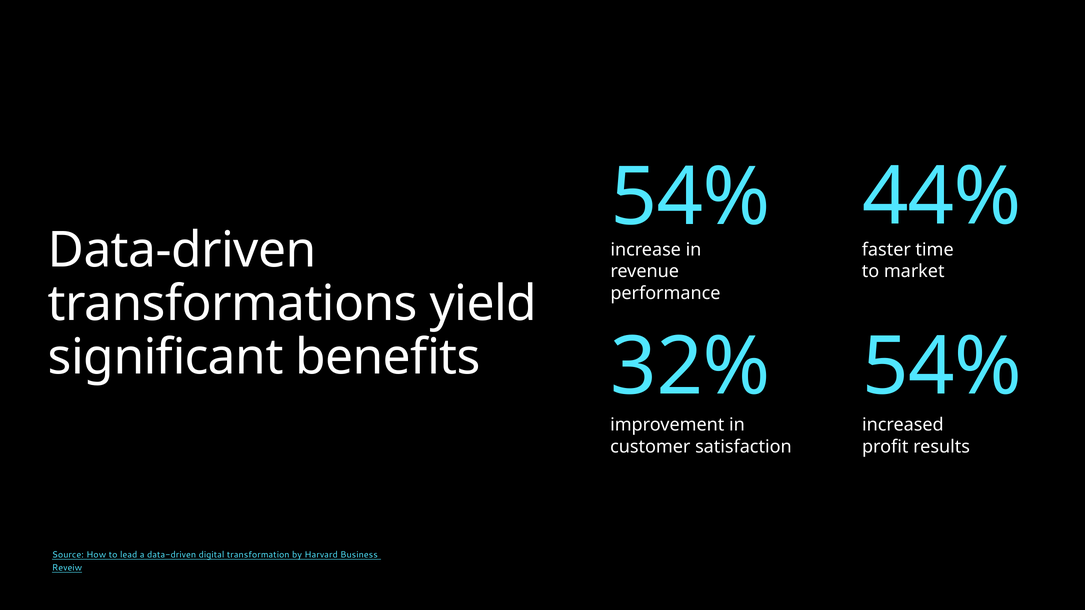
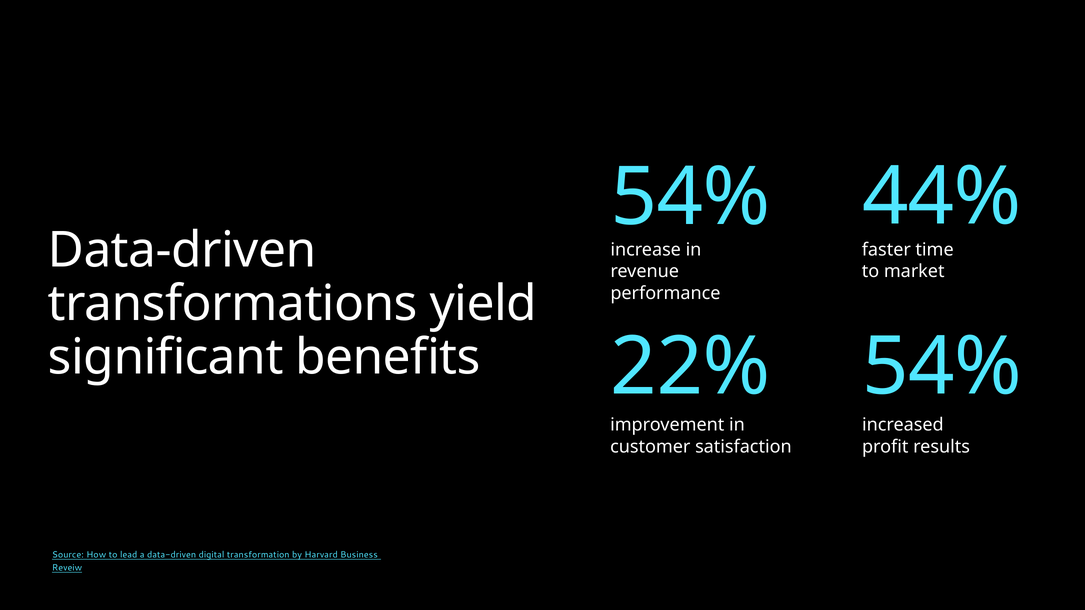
32%: 32% -> 22%
